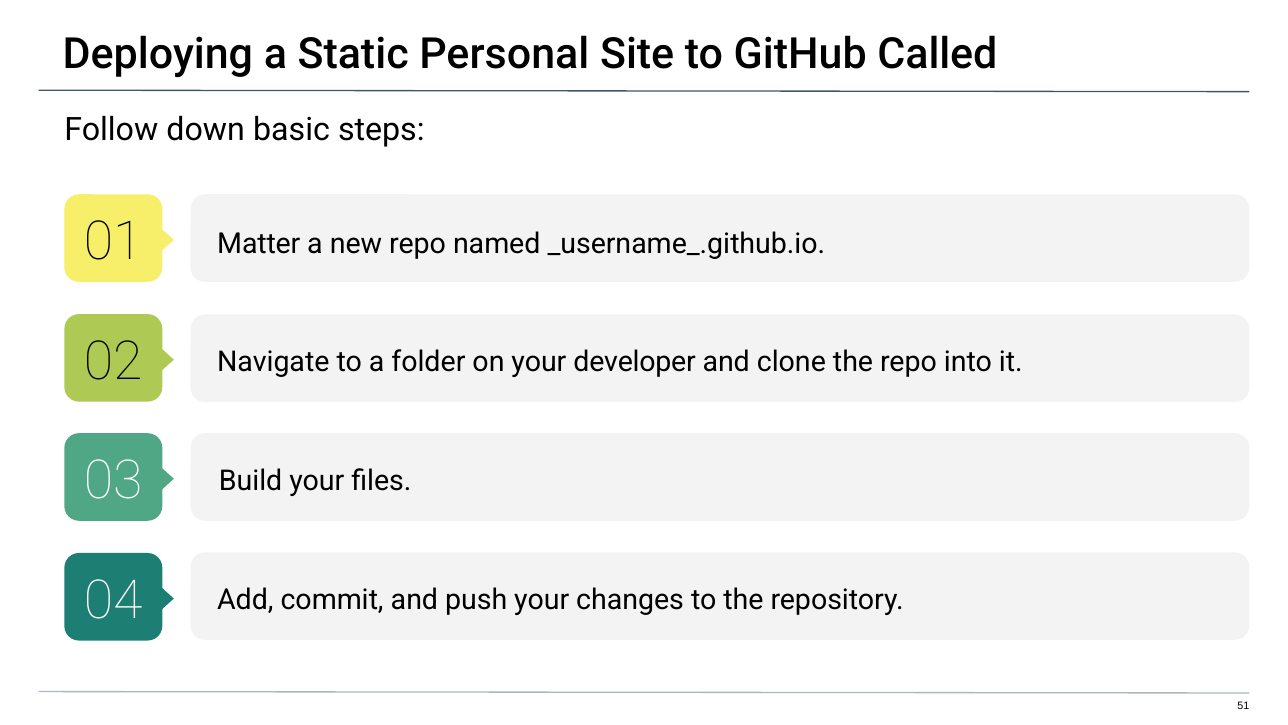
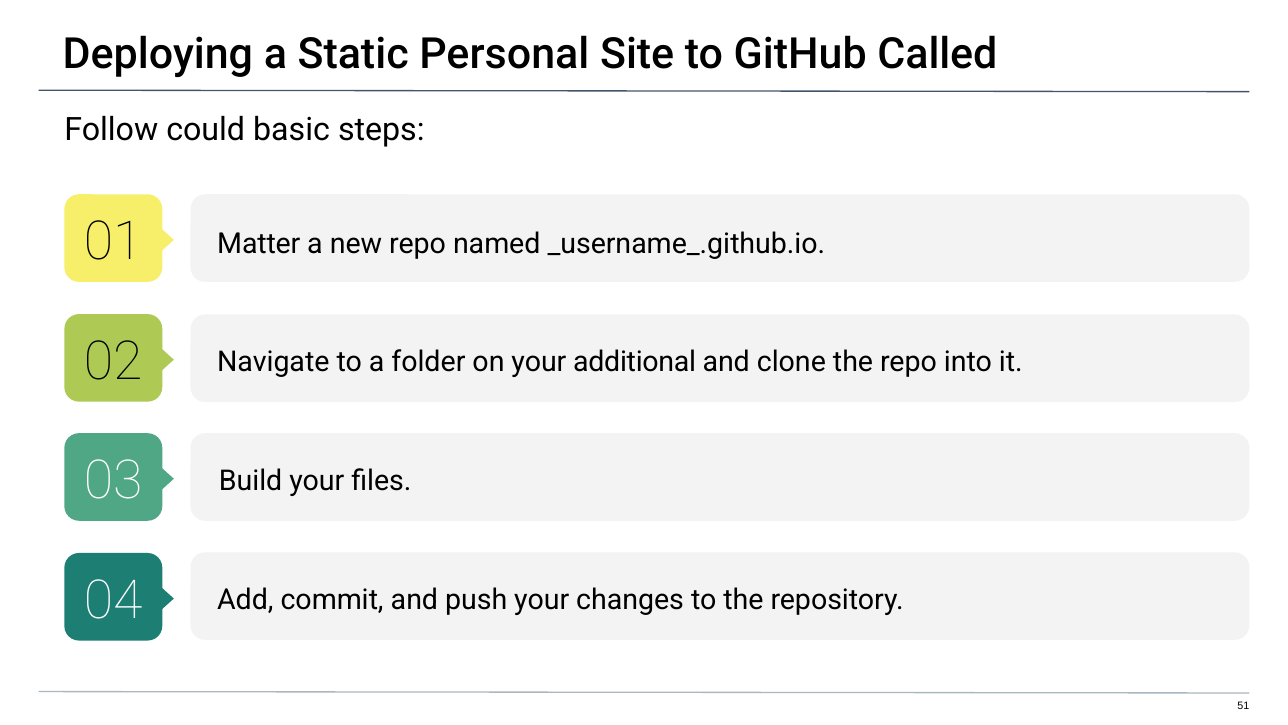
down: down -> could
developer: developer -> additional
